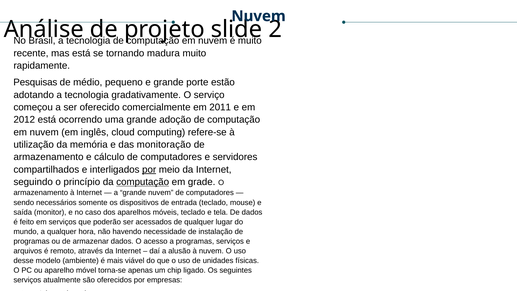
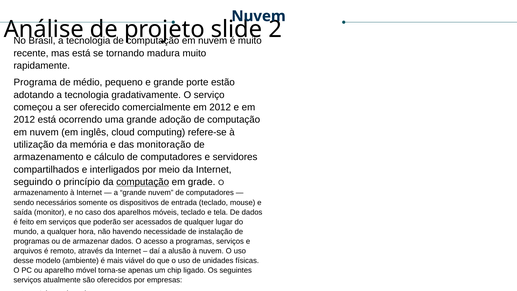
Pesquisas: Pesquisas -> Programa
comercialmente em 2011: 2011 -> 2012
por at (149, 169) underline: present -> none
